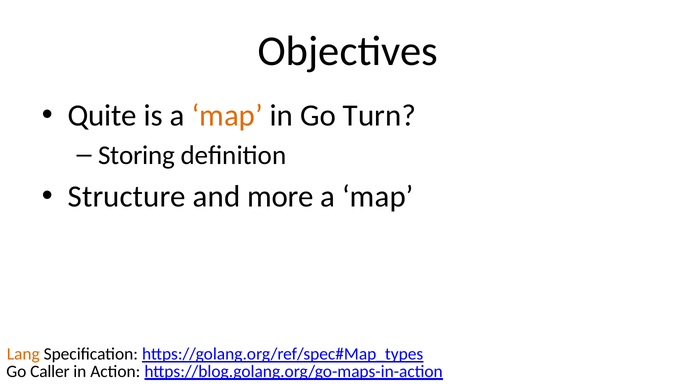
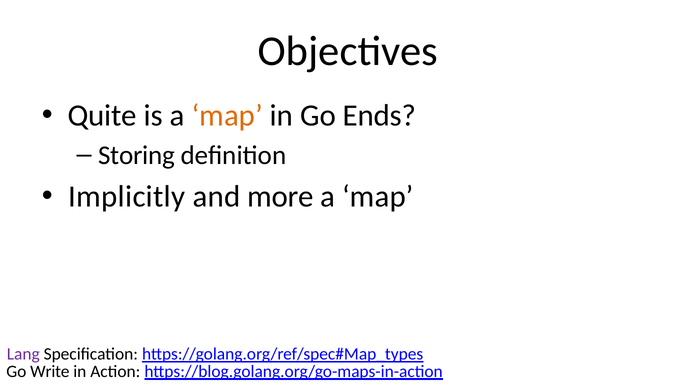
Turn: Turn -> Ends
Structure: Structure -> Implicitly
Lang colour: orange -> purple
Caller: Caller -> Write
